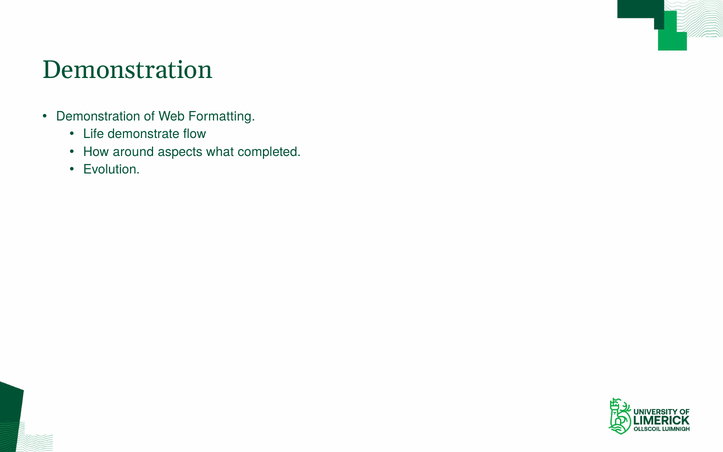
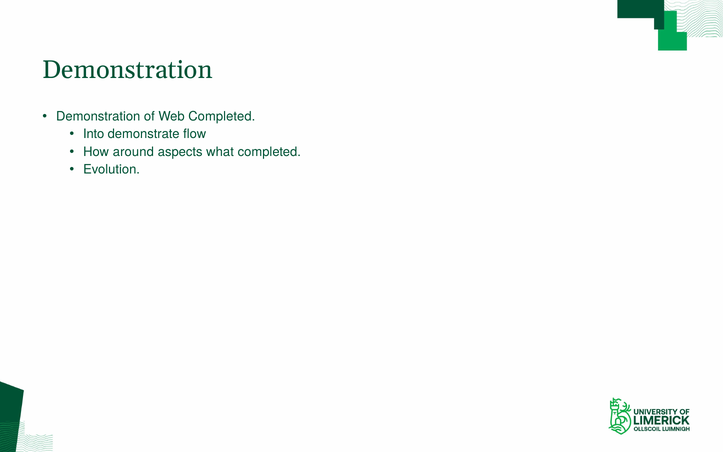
Web Formatting: Formatting -> Completed
Life: Life -> Into
